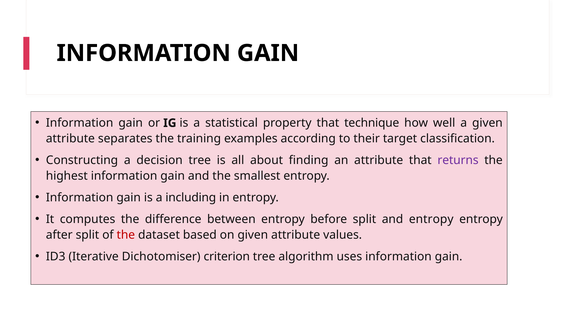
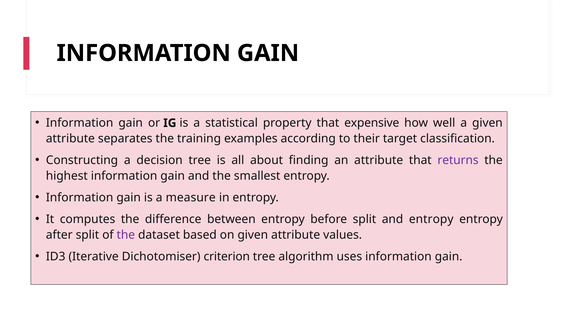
technique: technique -> expensive
including: including -> measure
the at (126, 235) colour: red -> purple
